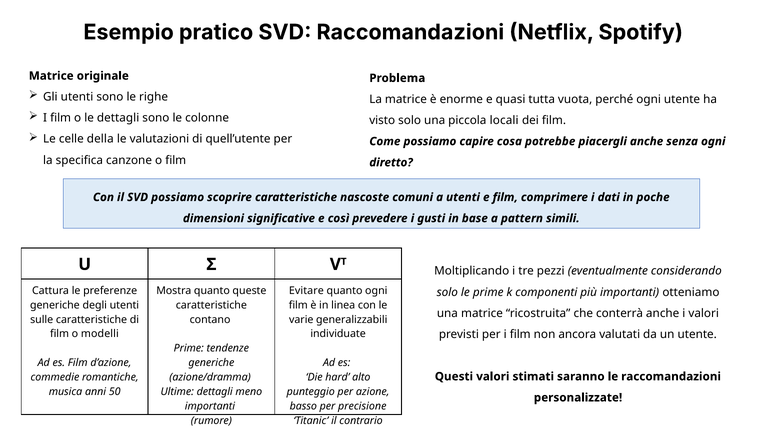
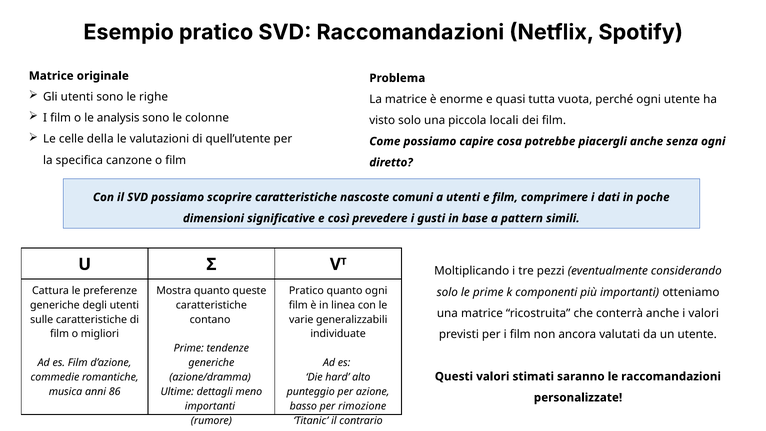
le dettagli: dettagli -> analysis
Evitare at (306, 291): Evitare -> Pratico
modelli: modelli -> migliori
50: 50 -> 86
precisione: precisione -> rimozione
